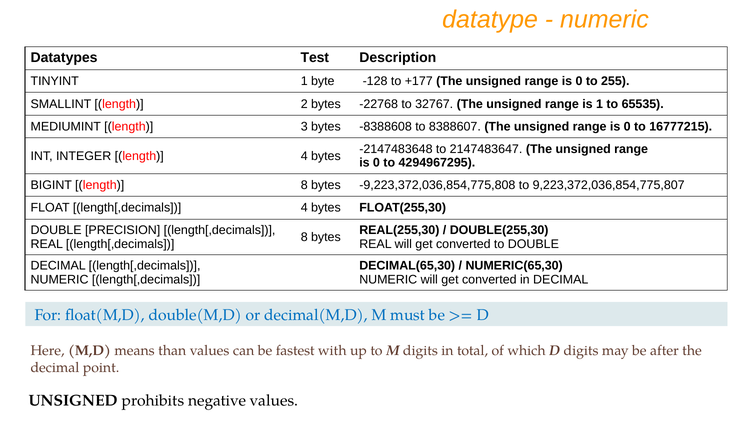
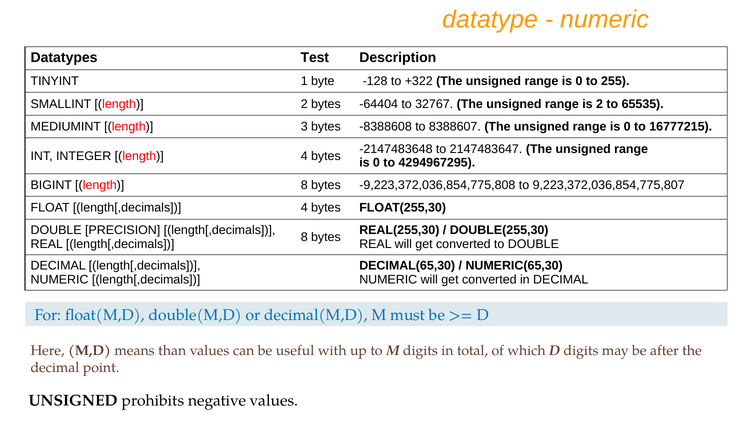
+177: +177 -> +322
-22768: -22768 -> -64404
is 1: 1 -> 2
fastest: fastest -> useful
